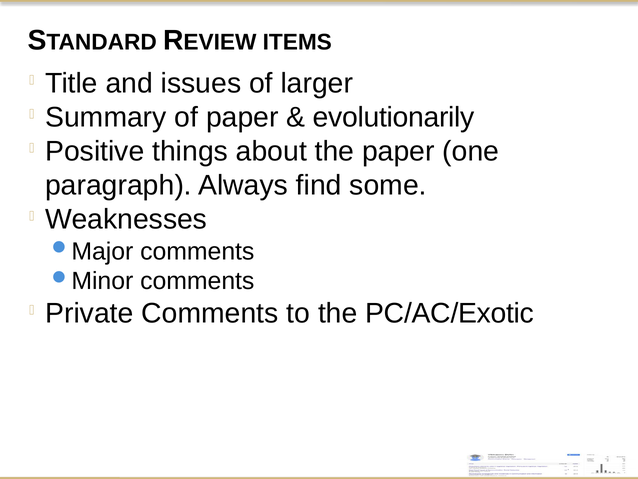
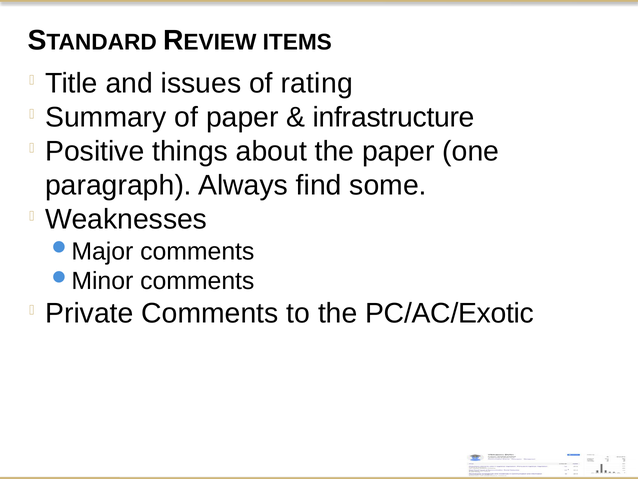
larger: larger -> rating
evolutionarily: evolutionarily -> infrastructure
